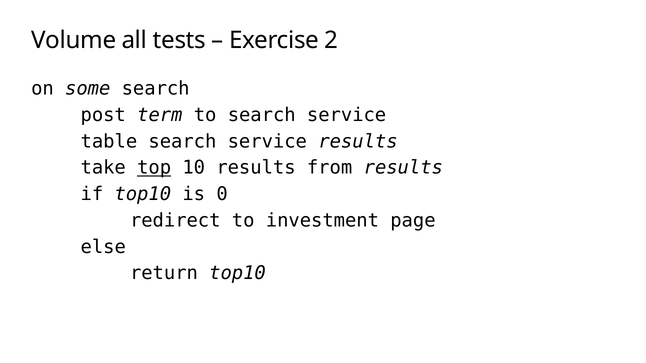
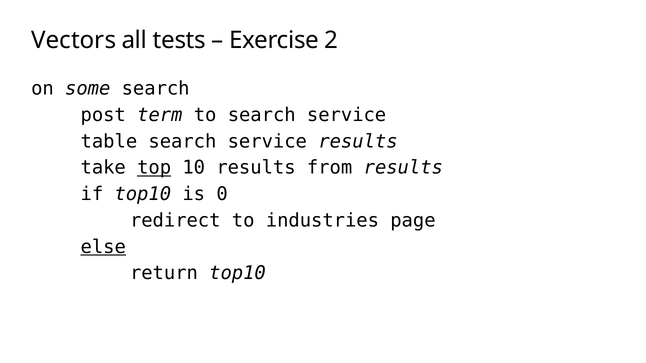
Volume: Volume -> Vectors
investment: investment -> industries
else underline: none -> present
